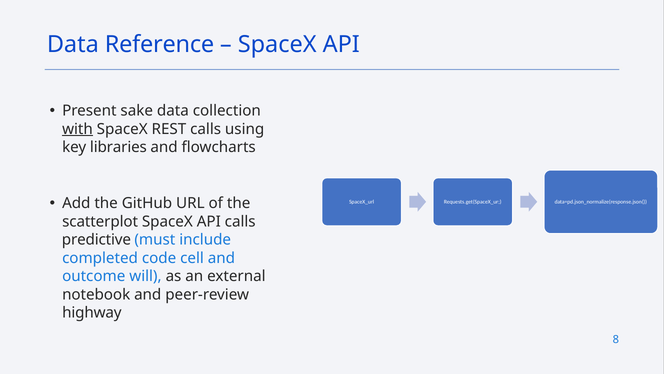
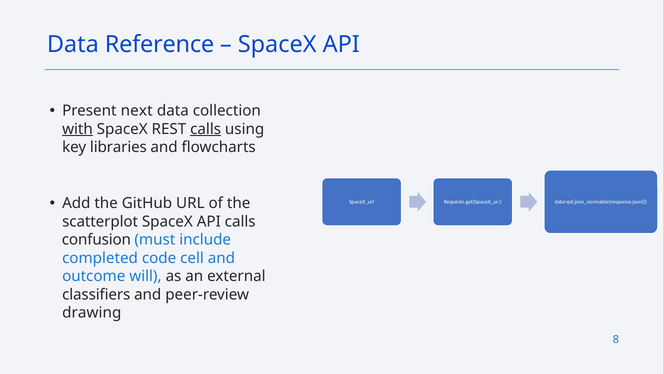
sake: sake -> next
calls at (206, 129) underline: none -> present
predictive: predictive -> confusion
notebook: notebook -> classifiers
highway: highway -> drawing
